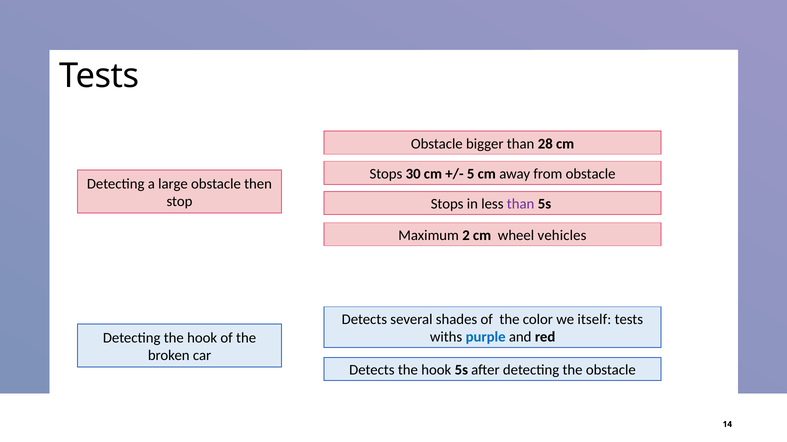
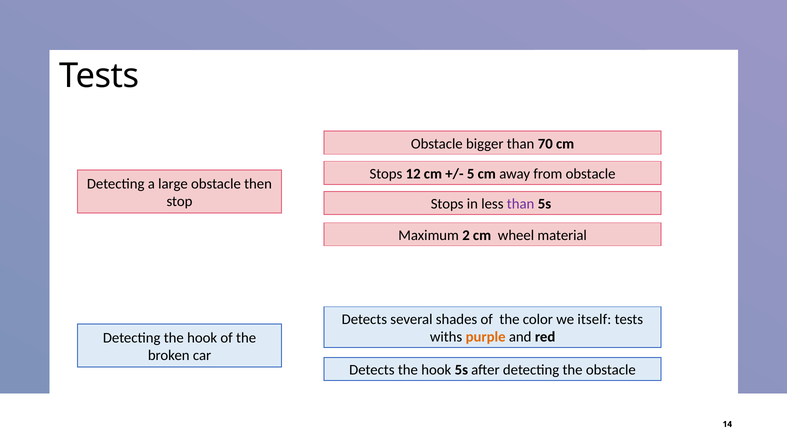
28: 28 -> 70
30: 30 -> 12
vehicles: vehicles -> material
purple colour: blue -> orange
